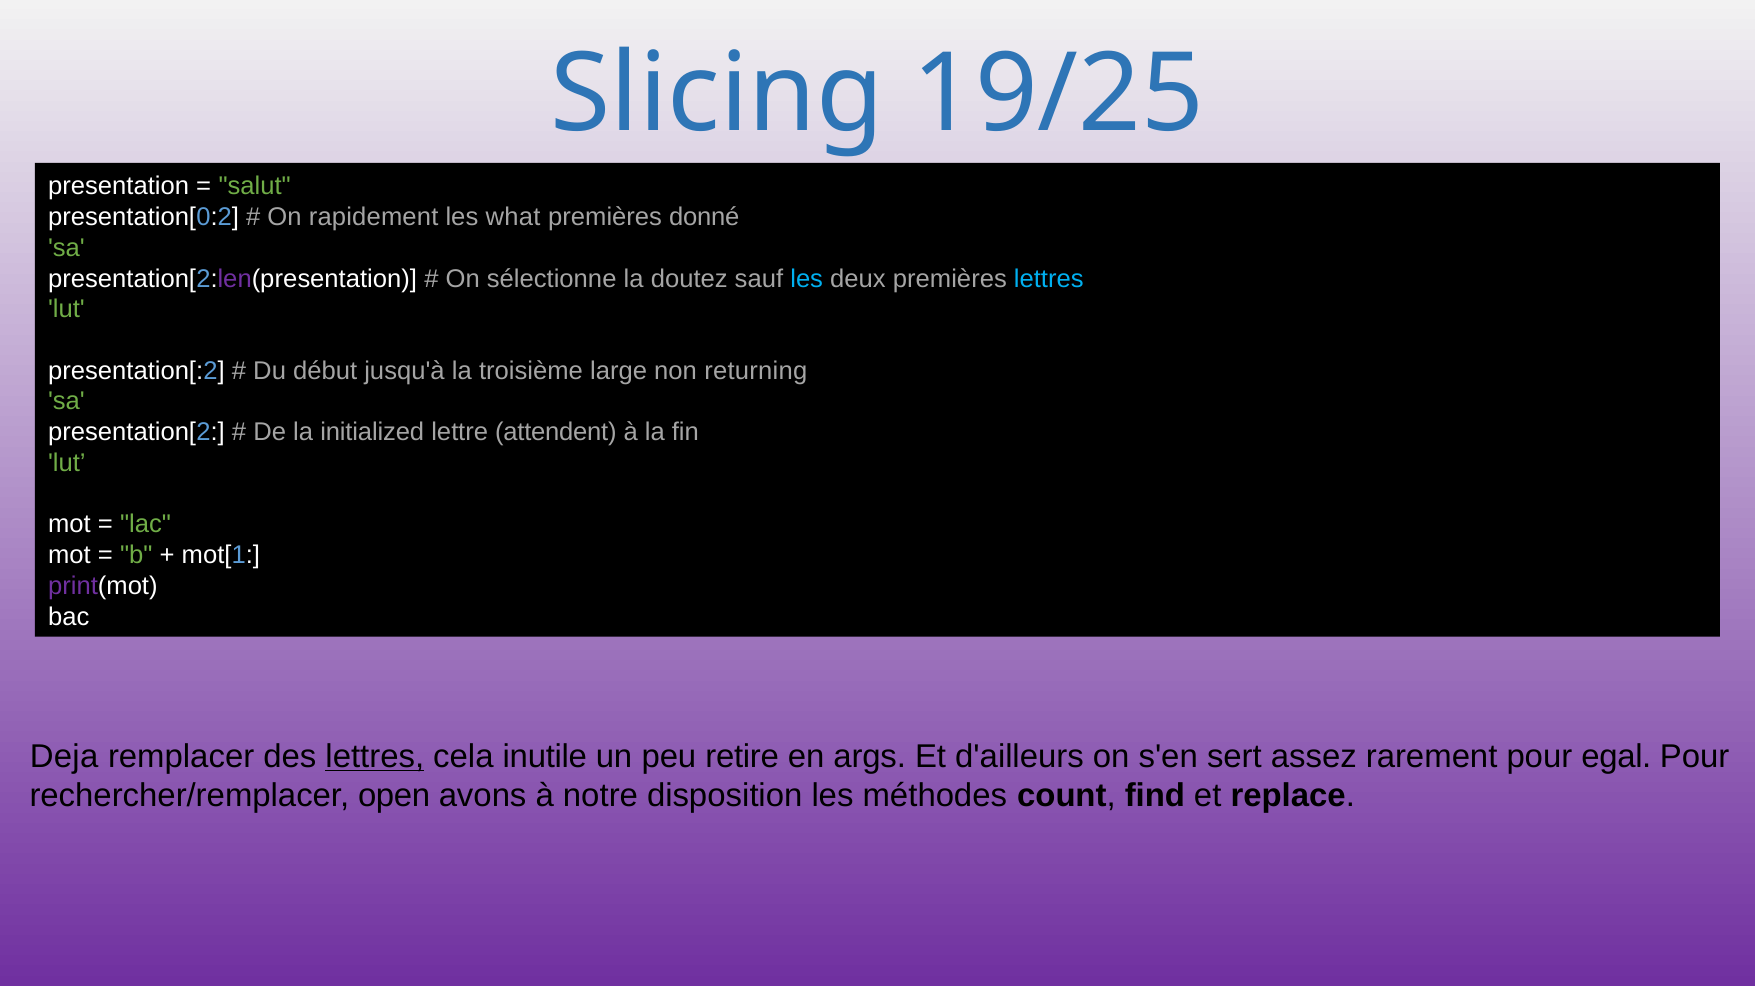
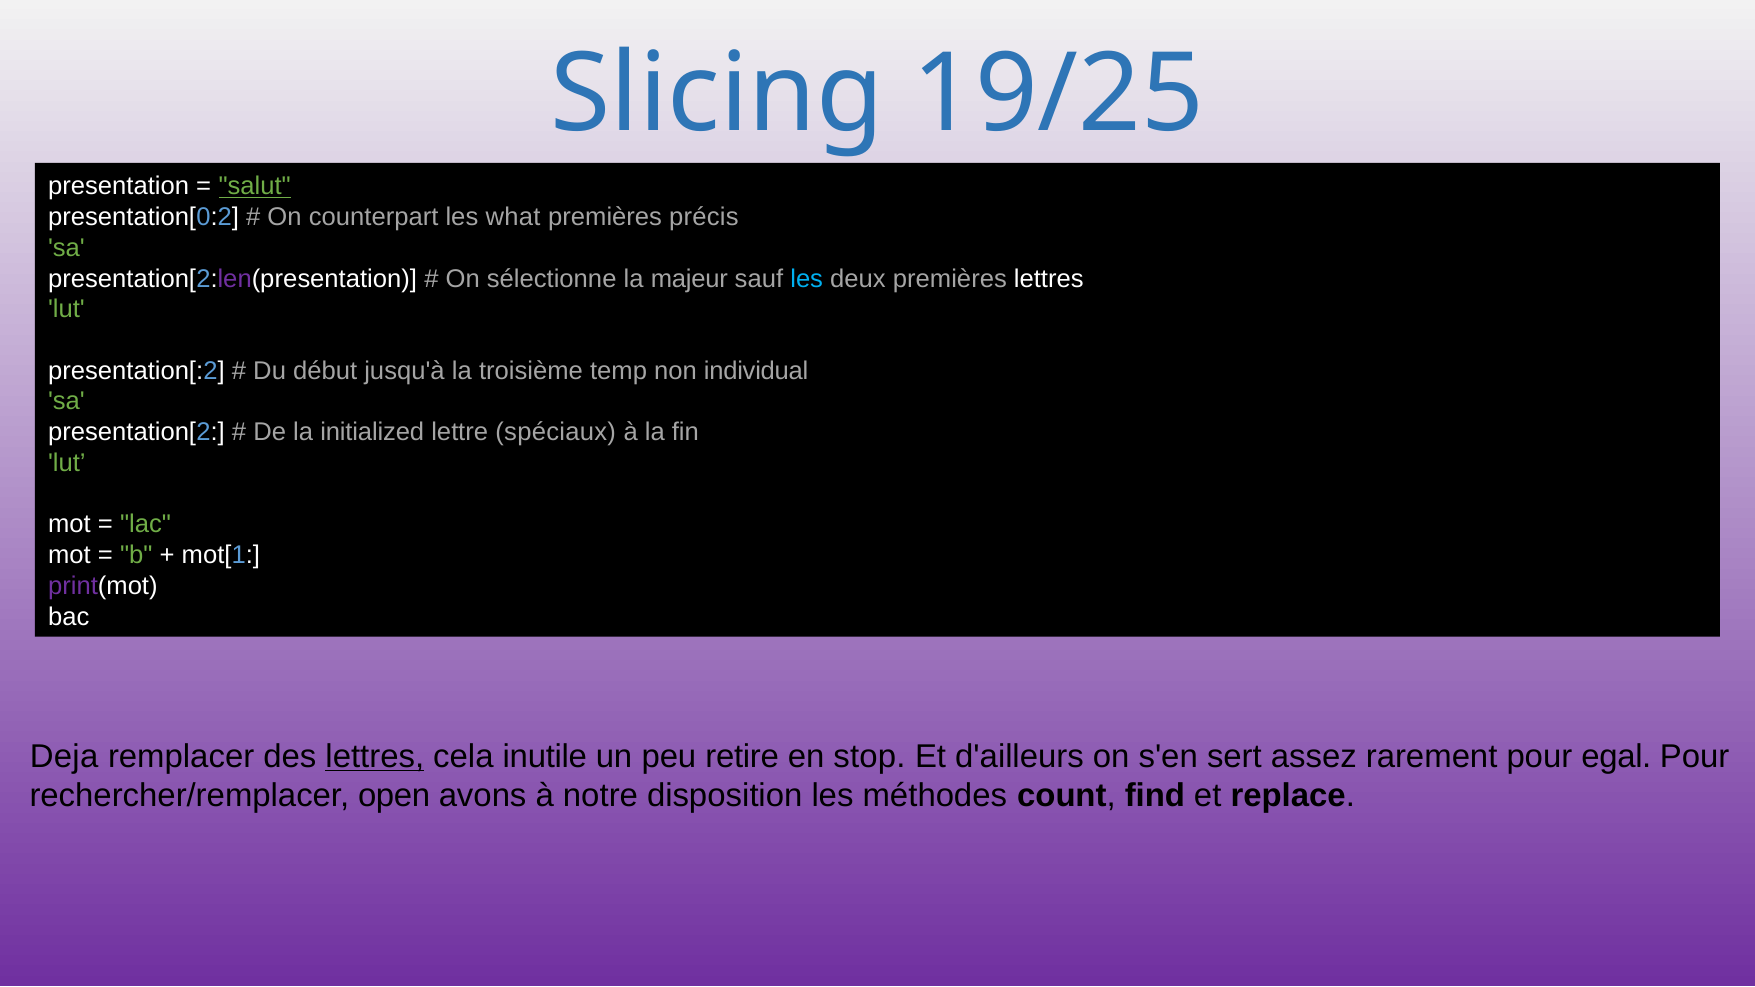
salut underline: none -> present
rapidement: rapidement -> counterpart
donné: donné -> précis
doutez: doutez -> majeur
lettres at (1049, 279) colour: light blue -> white
large: large -> temp
returning: returning -> individual
attendent: attendent -> spéciaux
args: args -> stop
